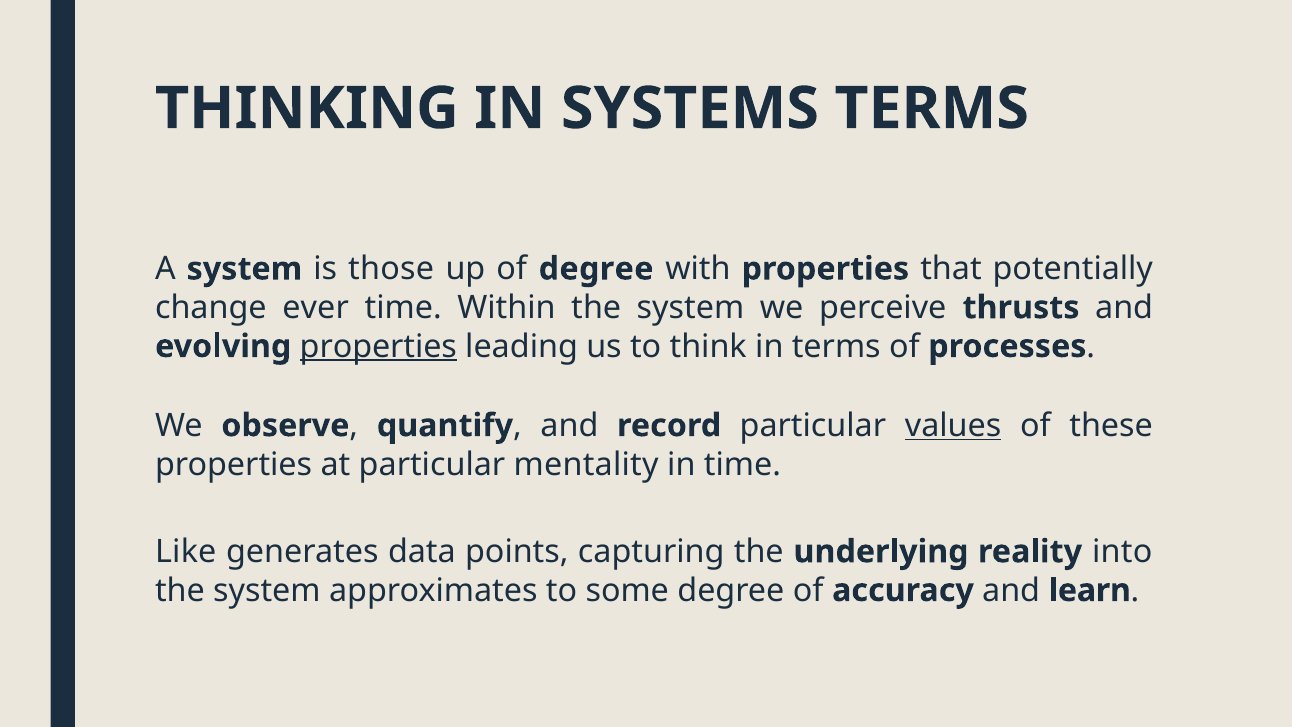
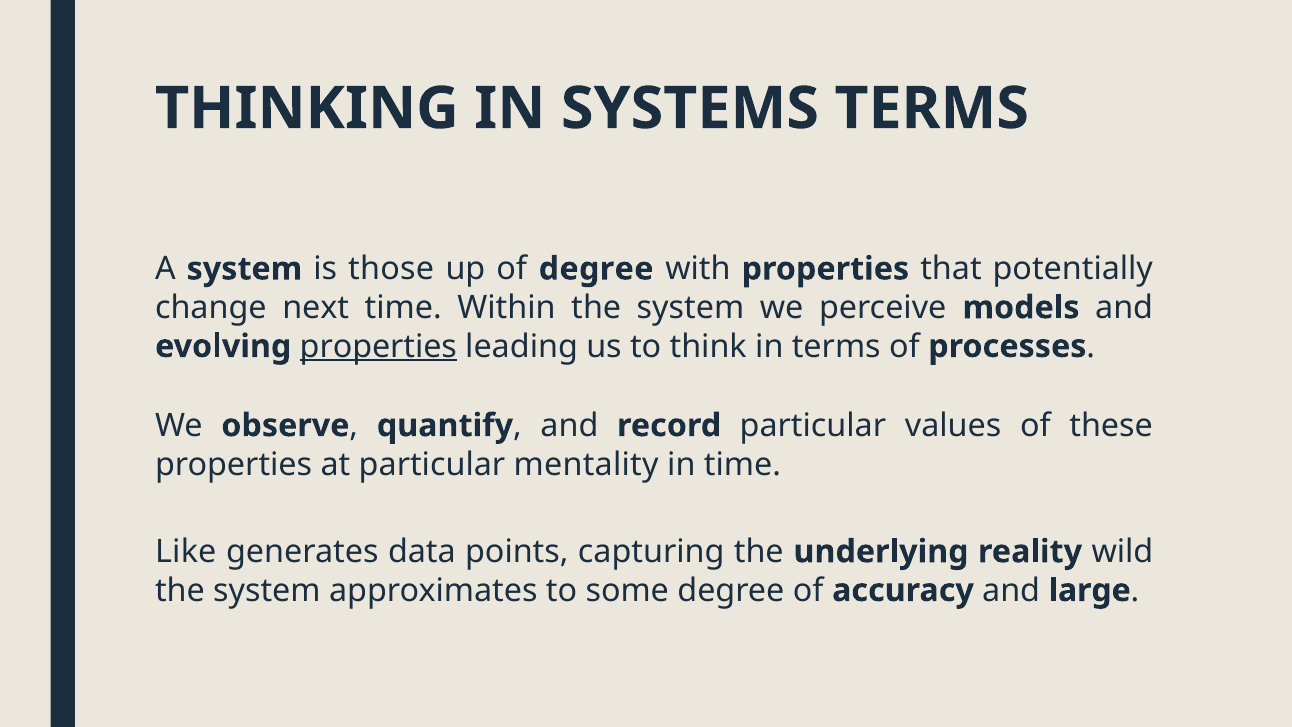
ever: ever -> next
thrusts: thrusts -> models
values underline: present -> none
into: into -> wild
learn: learn -> large
